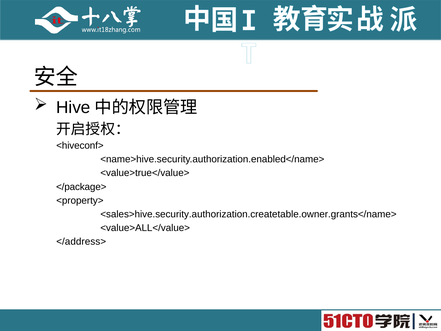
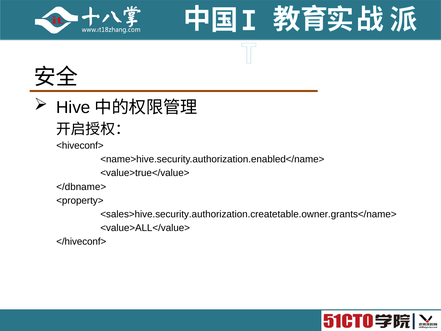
</package>: </package> -> </dbname>
</address>: </address> -> </hiveconf>
